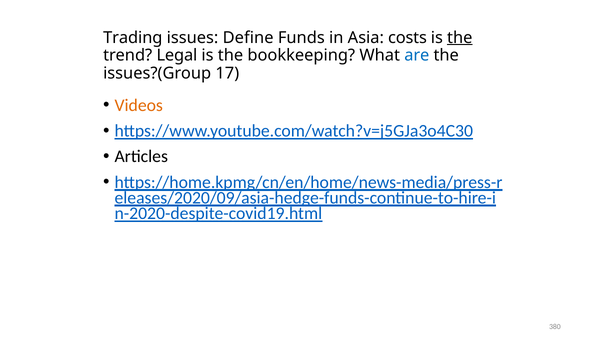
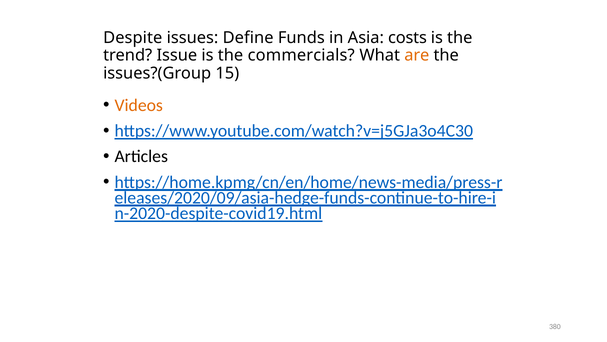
Trading: Trading -> Despite
the at (460, 38) underline: present -> none
Legal: Legal -> Issue
bookkeeping: bookkeeping -> commercials
are colour: blue -> orange
17: 17 -> 15
